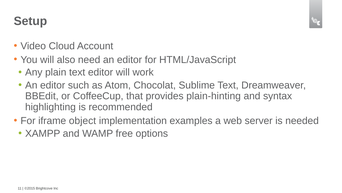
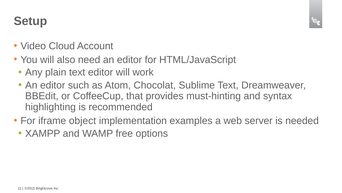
plain-hinting: plain-hinting -> must-hinting
